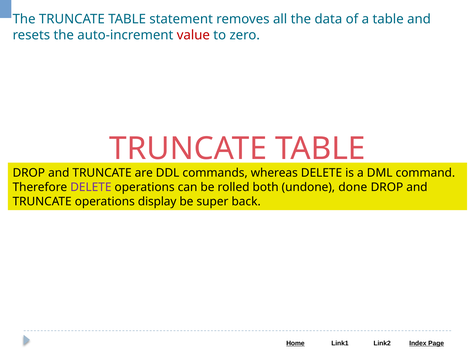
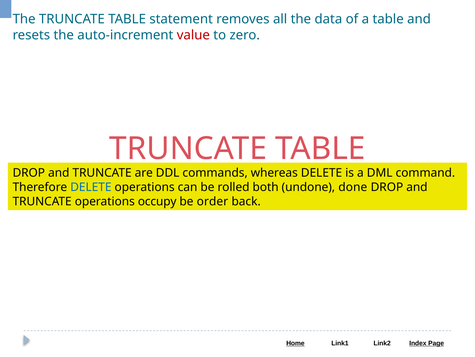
DELETE at (91, 187) colour: purple -> blue
display: display -> occupy
super: super -> order
